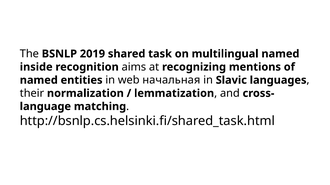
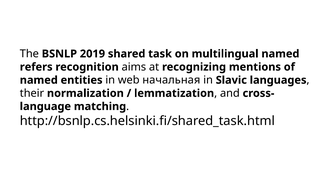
inside: inside -> refers
